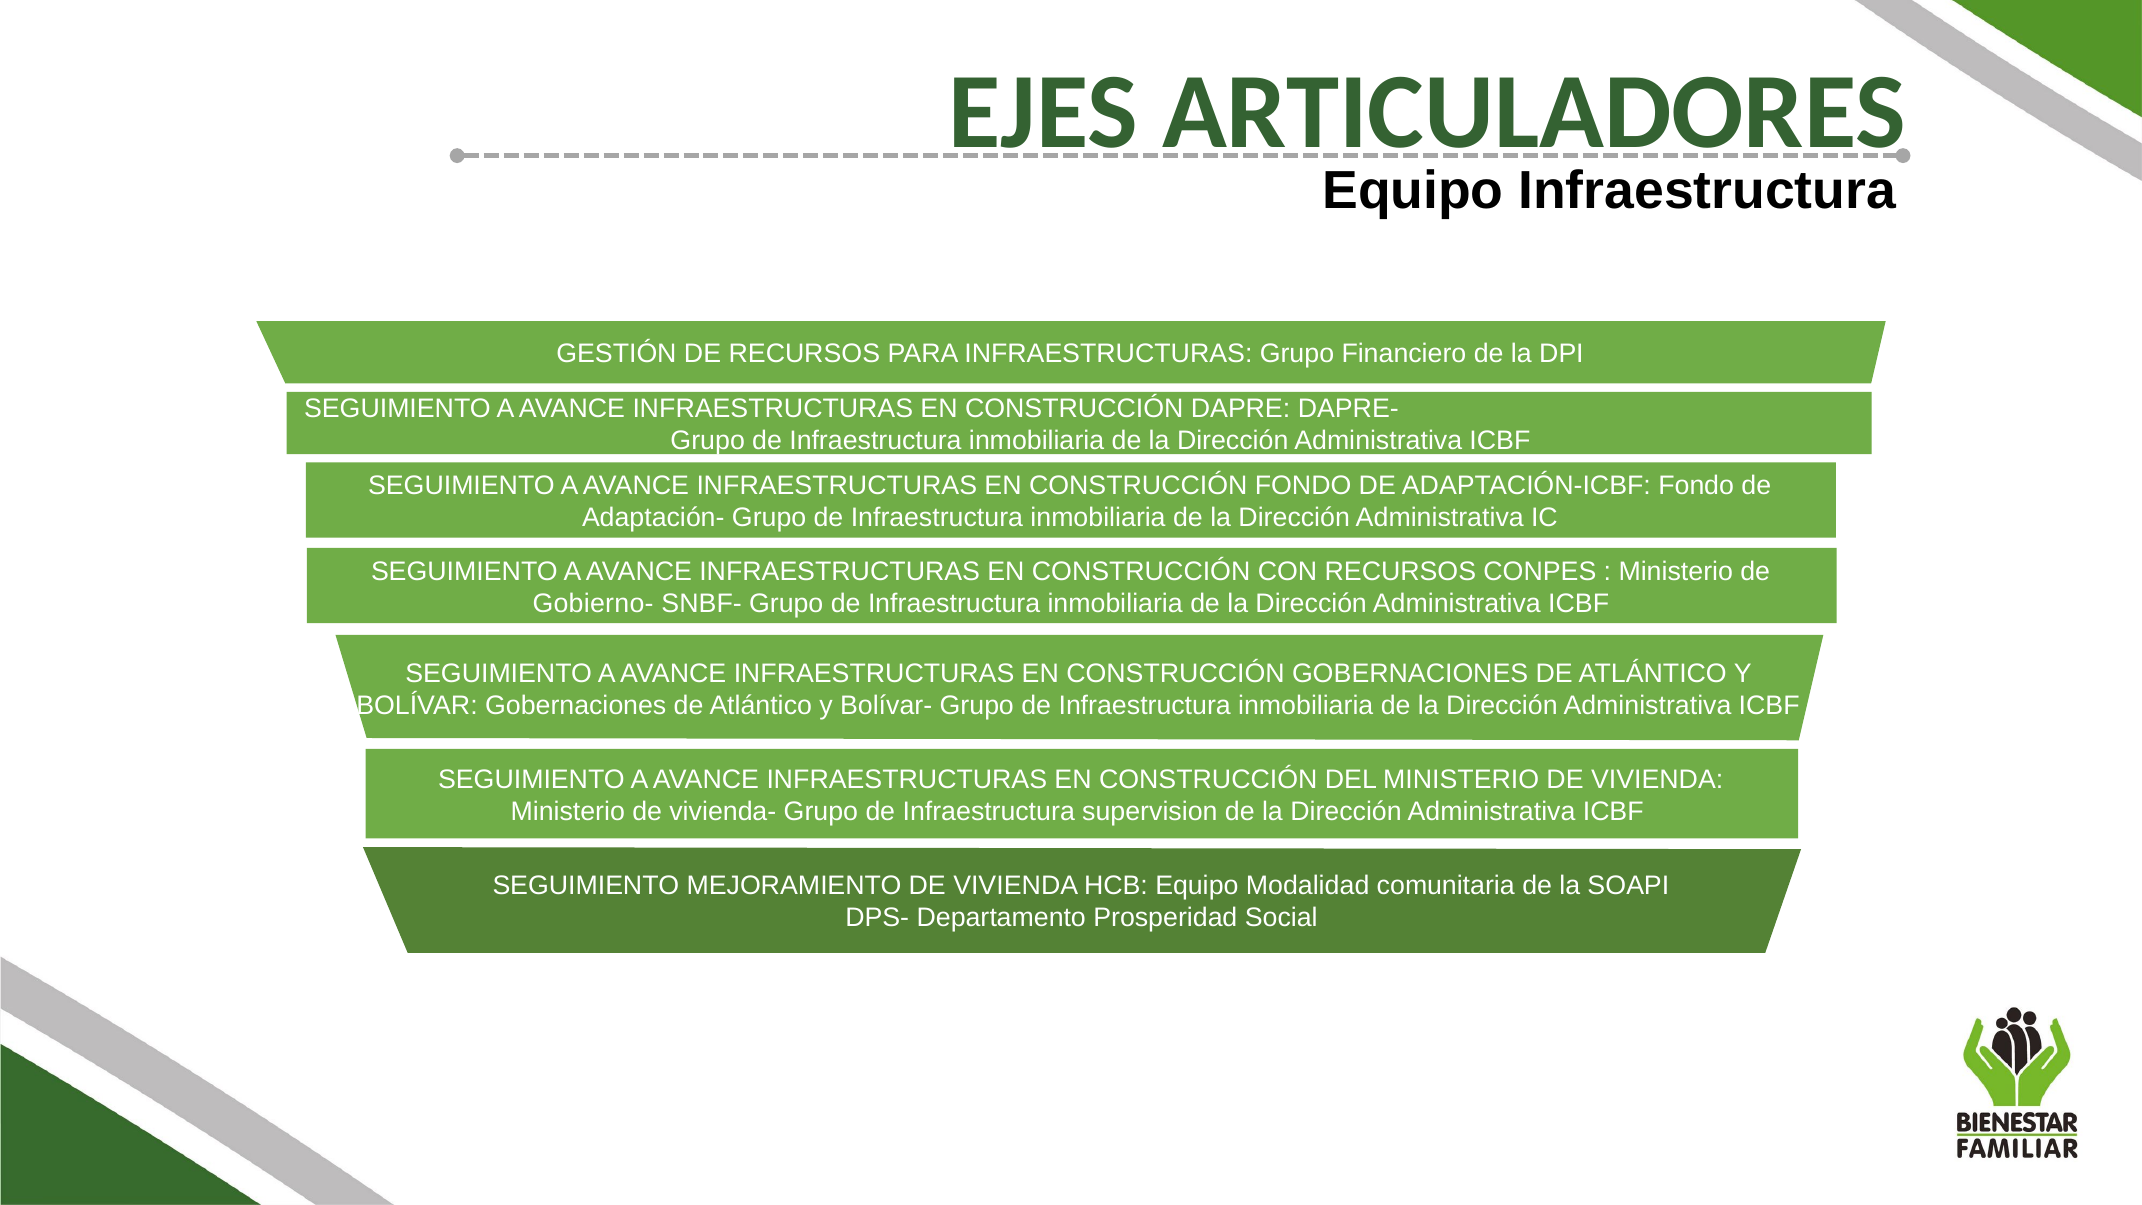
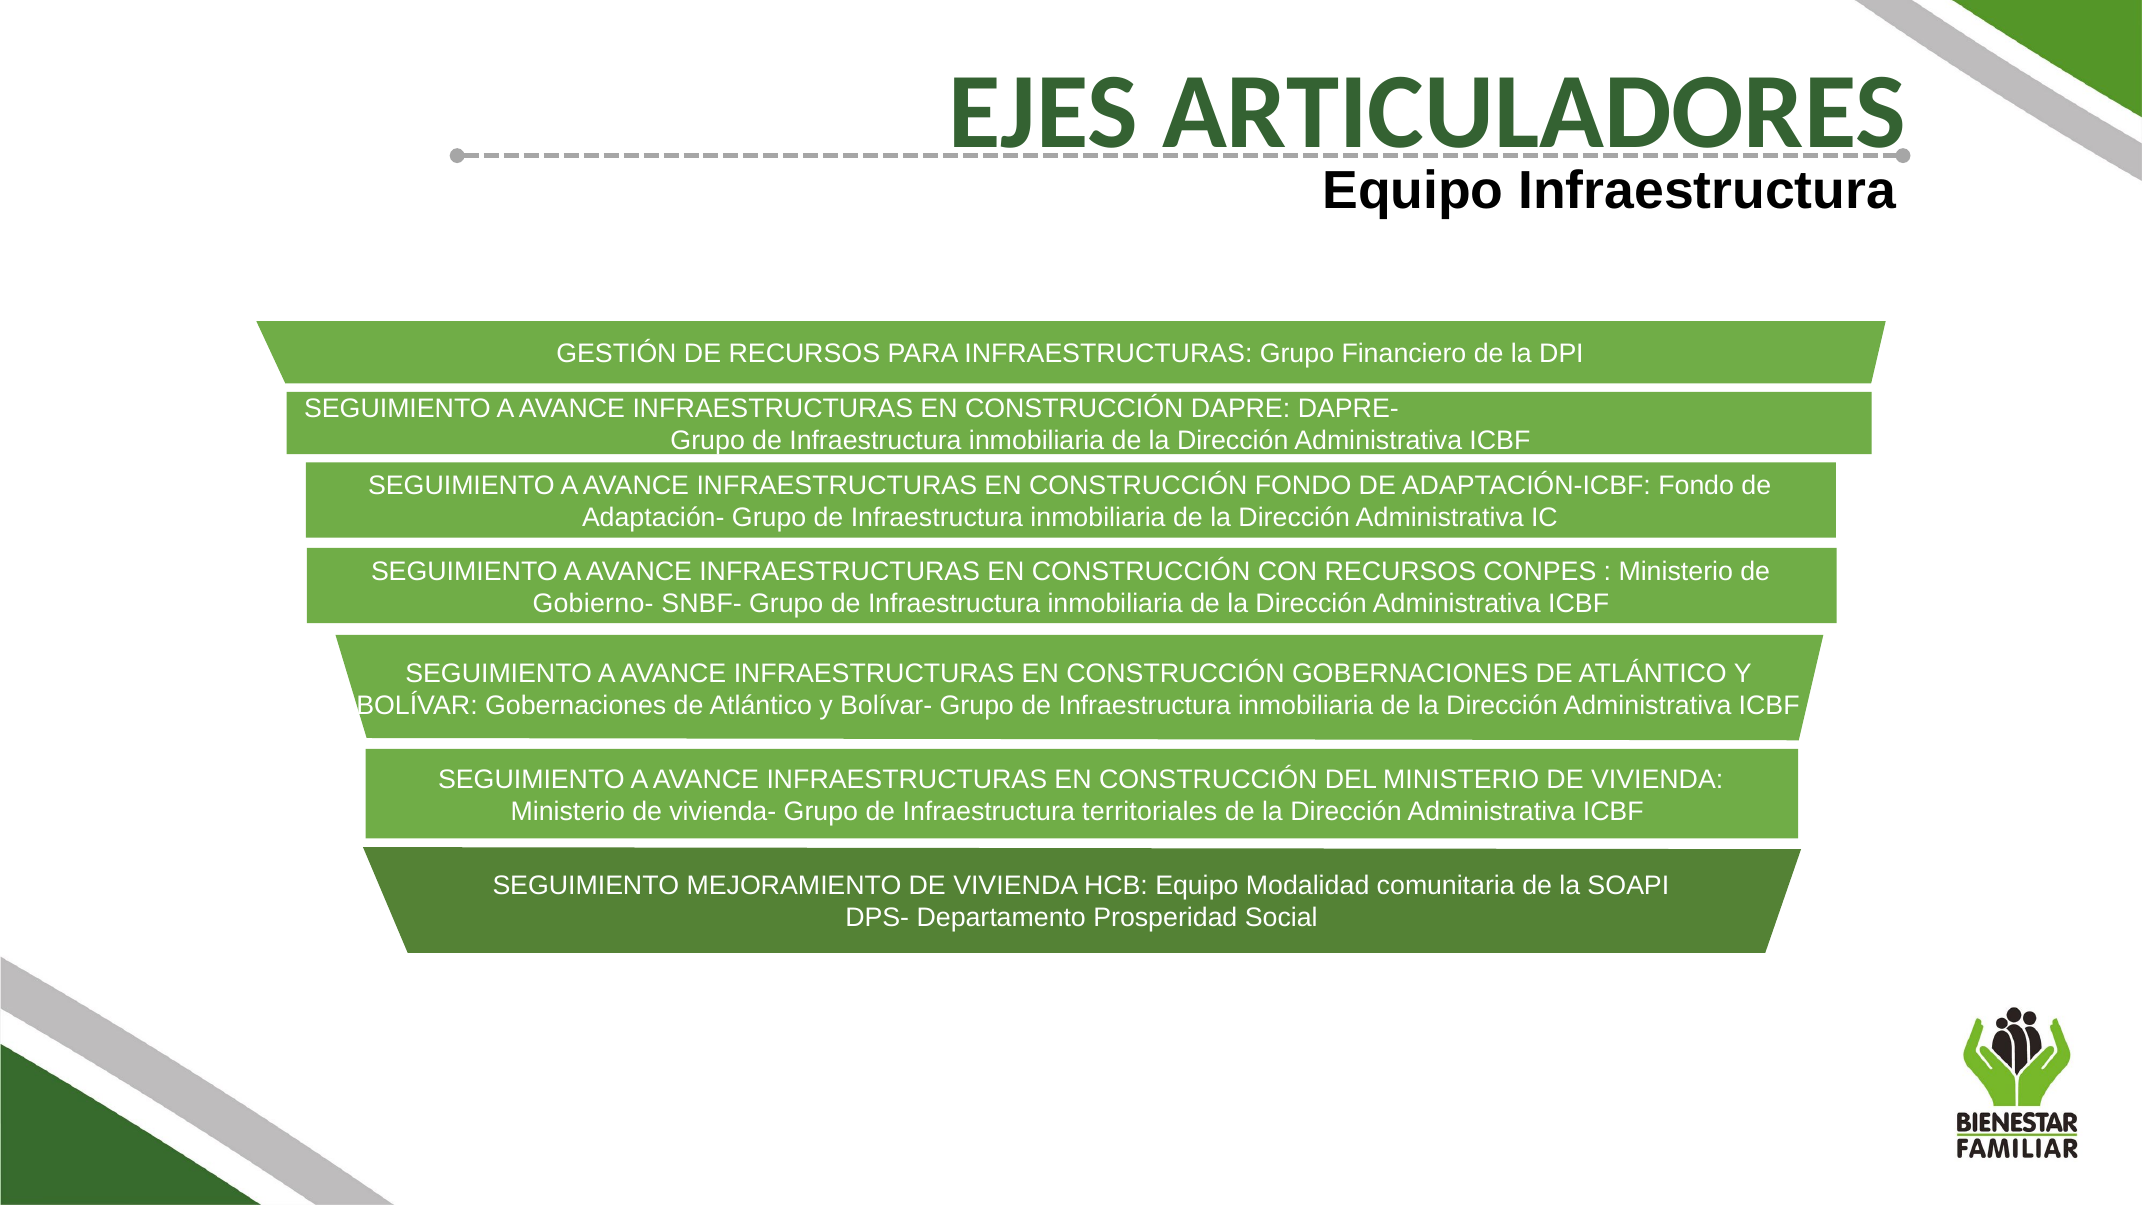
supervision: supervision -> territoriales
